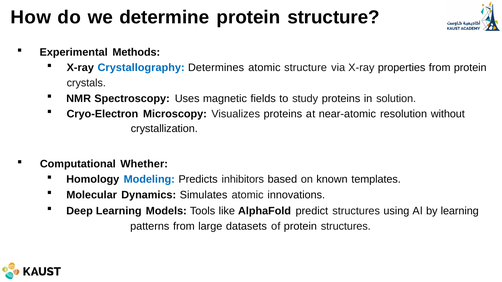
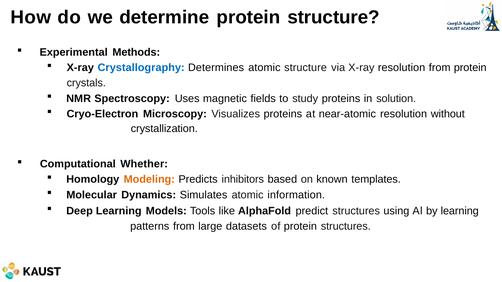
X-ray properties: properties -> resolution
Modeling colour: blue -> orange
innovations: innovations -> information
